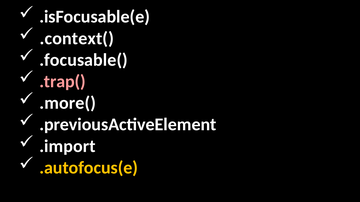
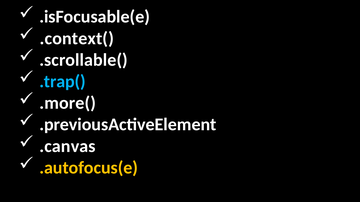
.focusable(: .focusable( -> .scrollable(
.trap( colour: pink -> light blue
.import: .import -> .canvas
